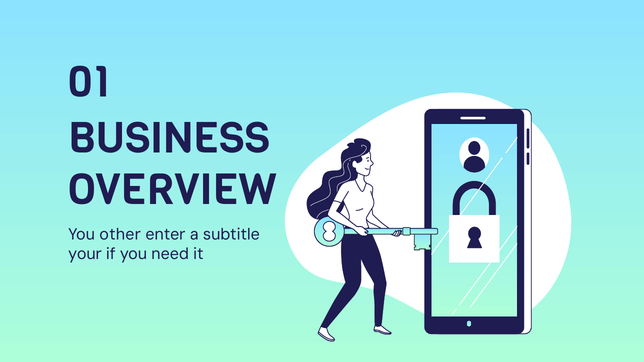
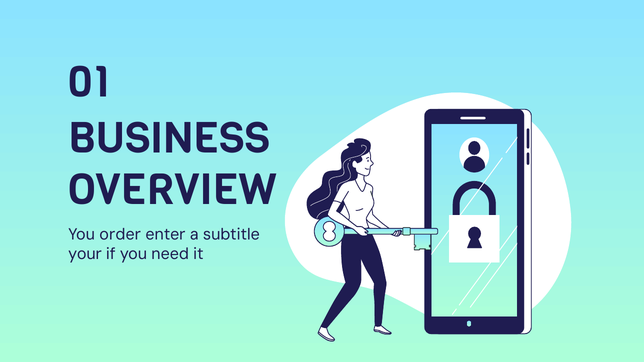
other: other -> order
